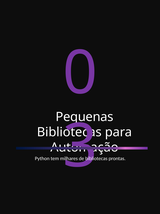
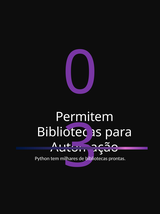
Pequenas: Pequenas -> Permitem
